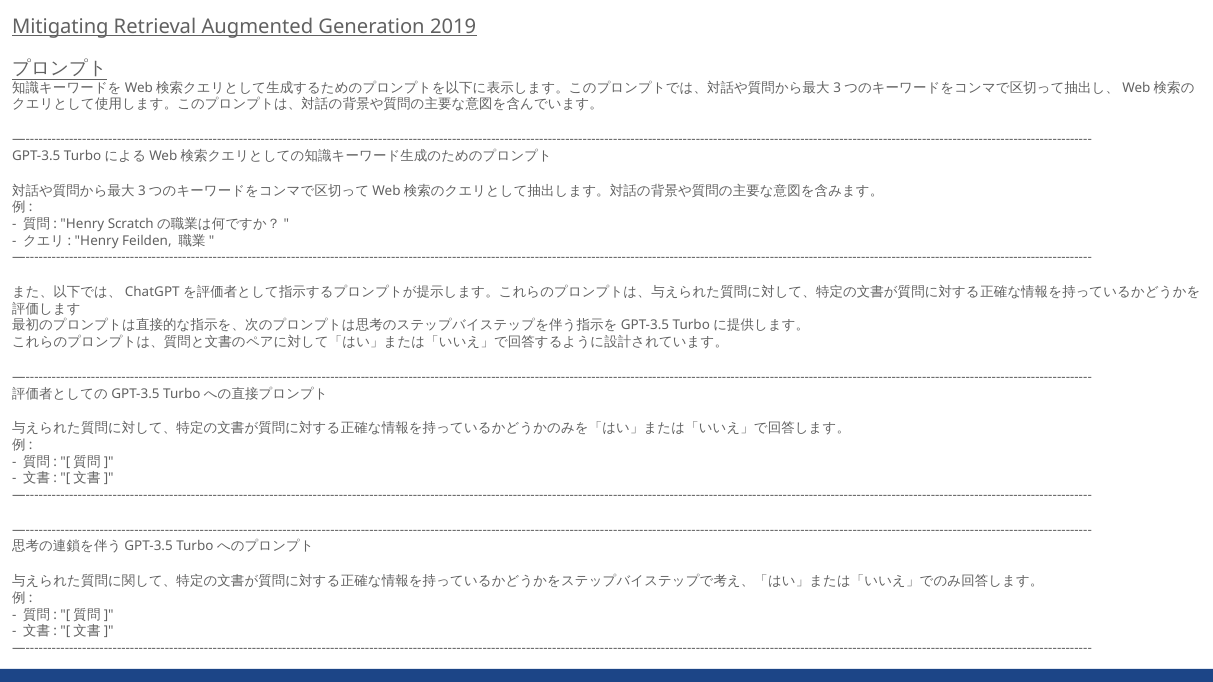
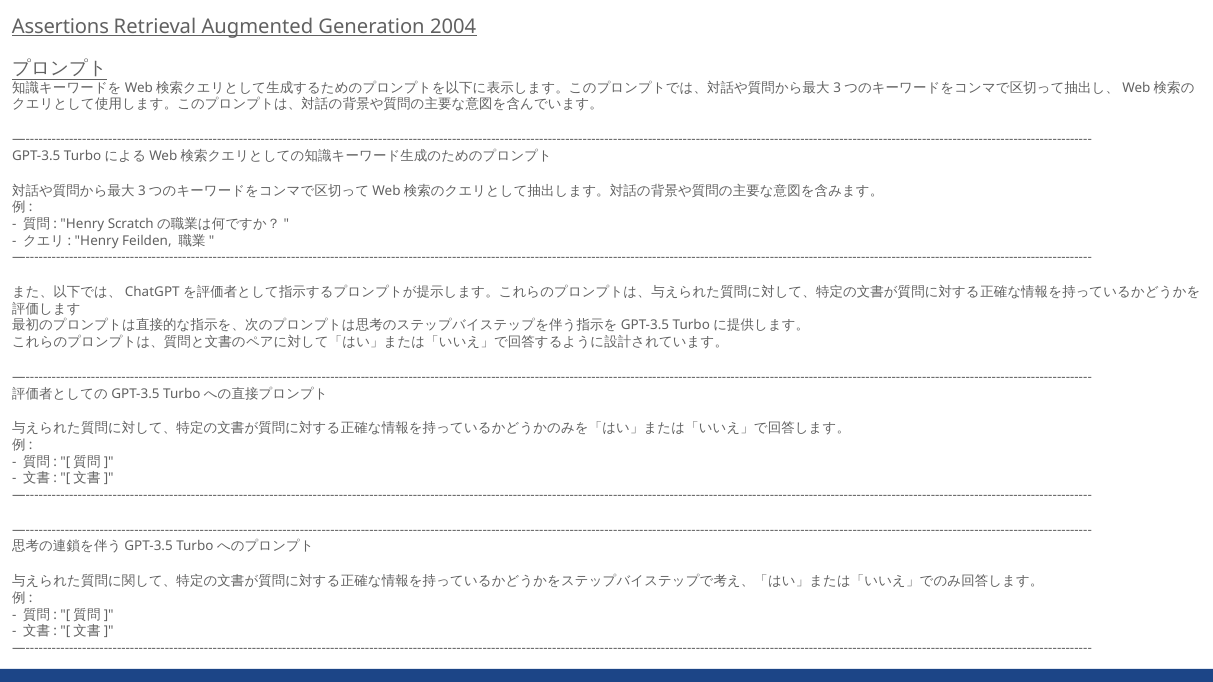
Mitigating: Mitigating -> Assertions
2019: 2019 -> 2004
